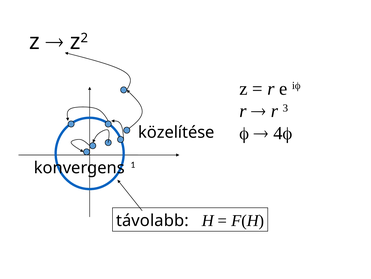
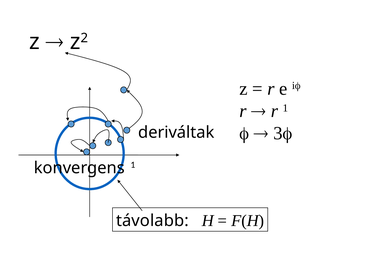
r 3: 3 -> 1
4: 4 -> 3
közelítése: közelítése -> deriváltak
